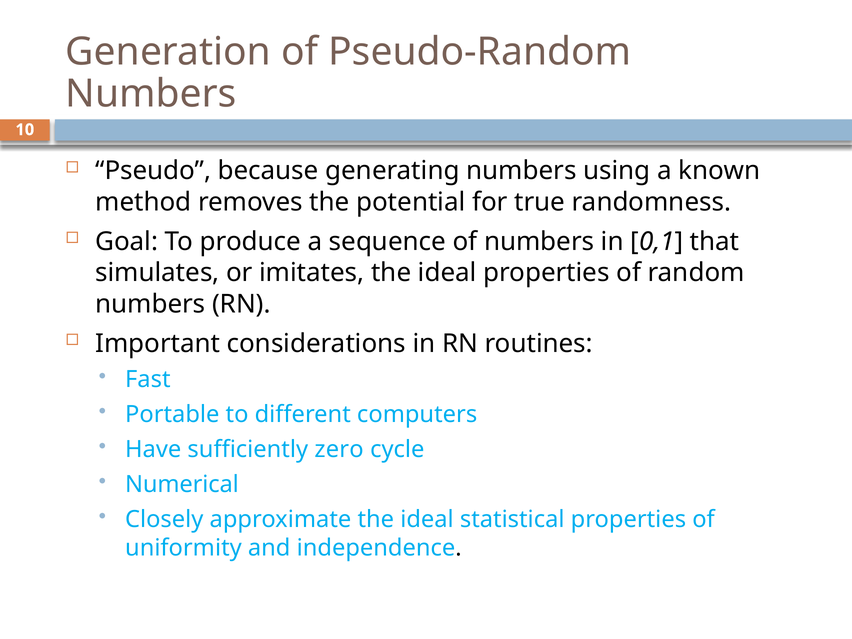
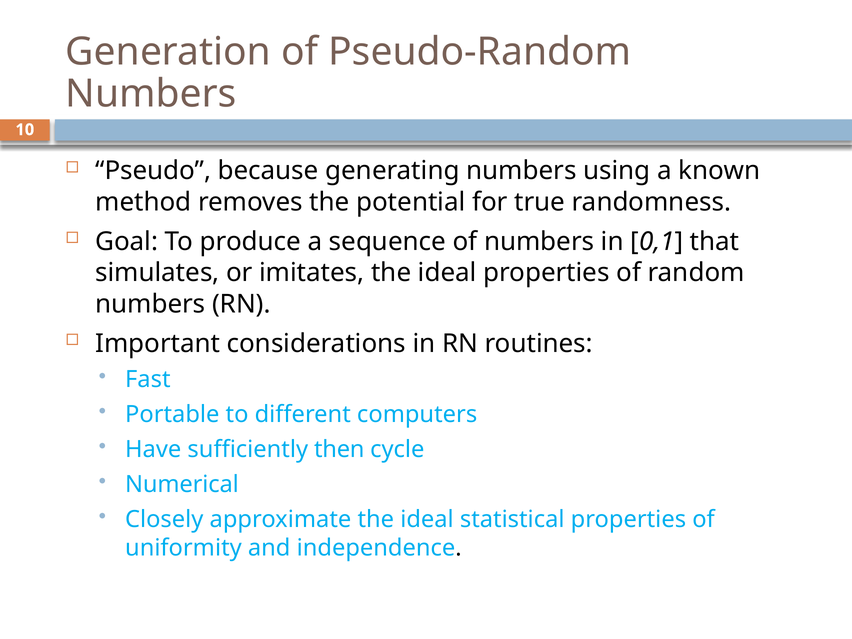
zero: zero -> then
